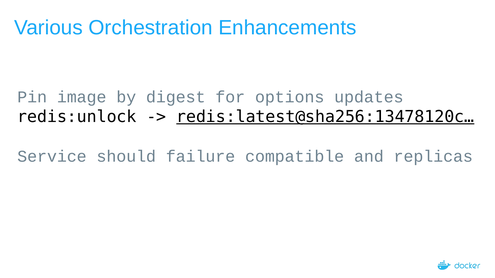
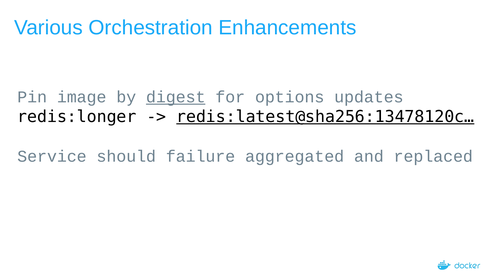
digest underline: none -> present
redis:unlock: redis:unlock -> redis:longer
compatible: compatible -> aggregated
replicas: replicas -> replaced
